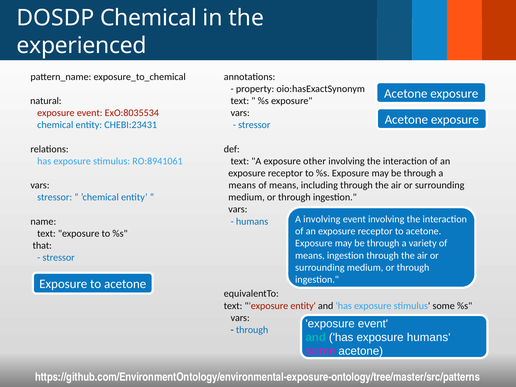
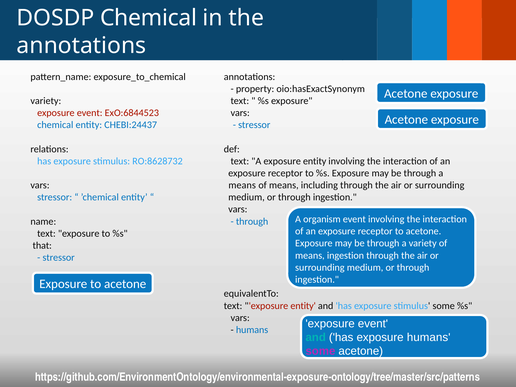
experienced at (82, 45): experienced -> annotations
natural at (46, 101): natural -> variety
ExO:8035534: ExO:8035534 -> ExO:6844523
CHEBI:23431: CHEBI:23431 -> CHEBI:24437
RO:8941061: RO:8941061 -> RO:8628732
A exposure other: other -> entity
A involving: involving -> organism
humans at (252, 221): humans -> through
through at (252, 330): through -> humans
